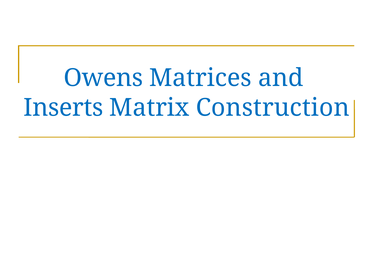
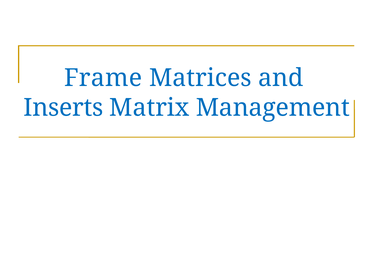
Owens: Owens -> Frame
Construction: Construction -> Management
